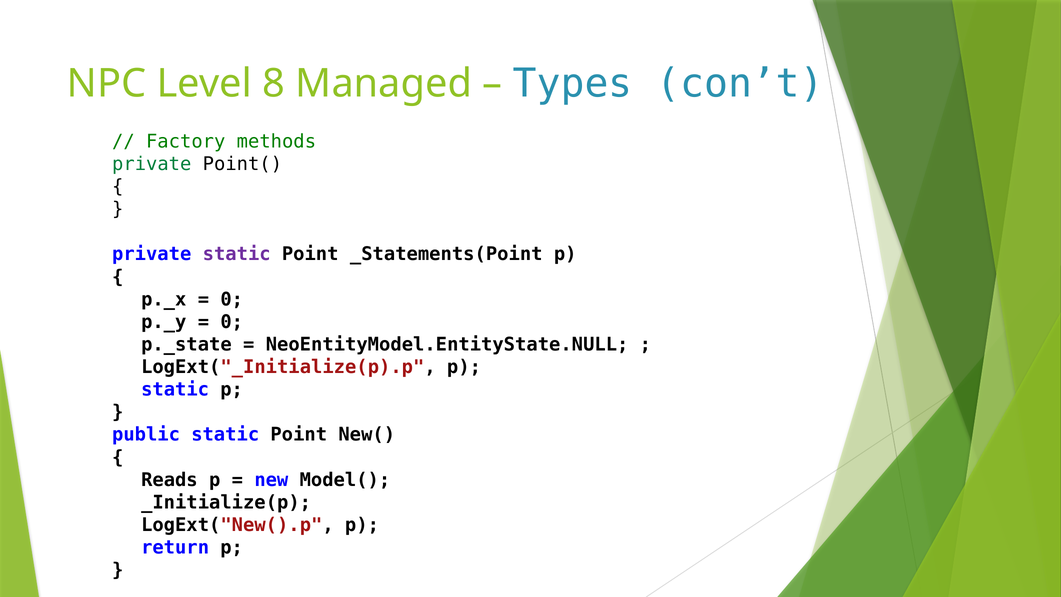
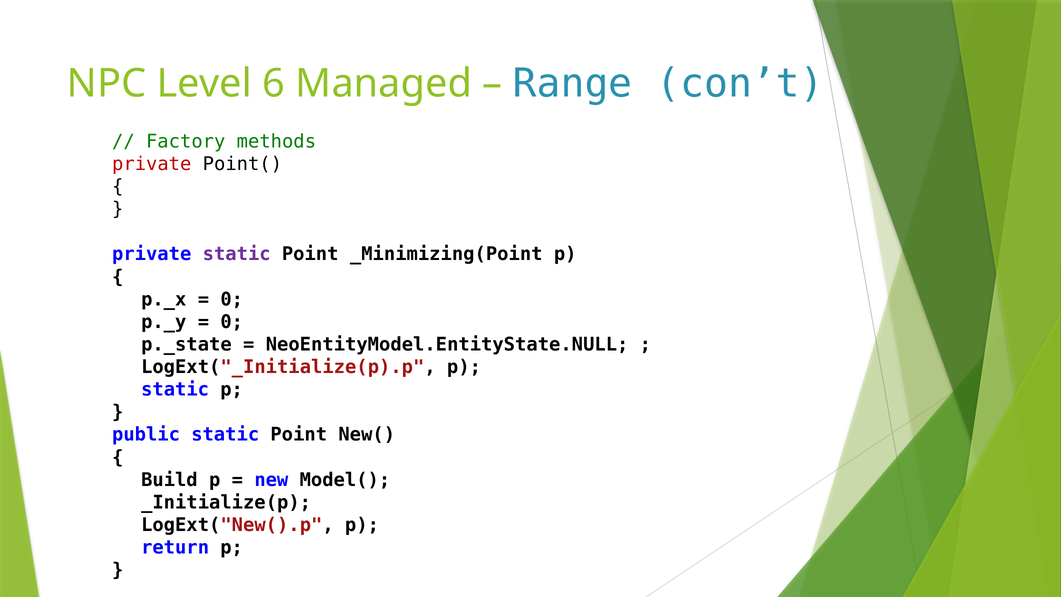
8: 8 -> 6
Types: Types -> Range
private at (152, 164) colour: green -> red
_Statements(Point: _Statements(Point -> _Minimizing(Point
Reads: Reads -> Build
